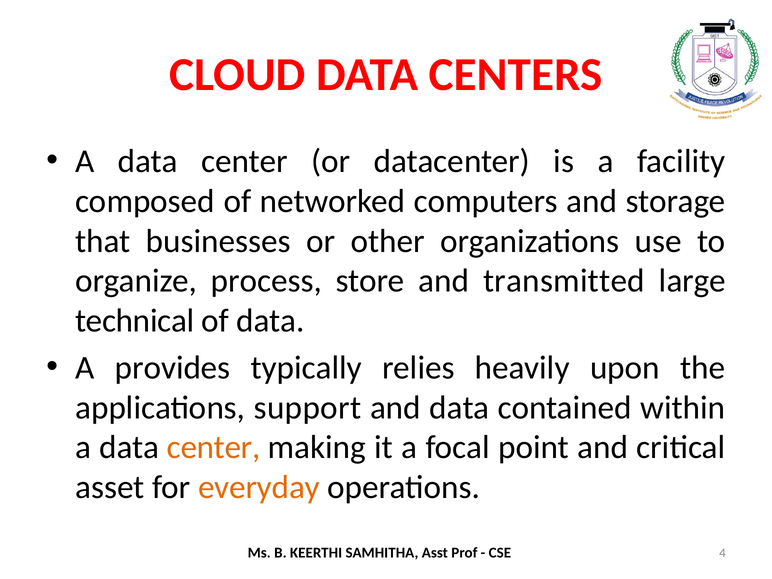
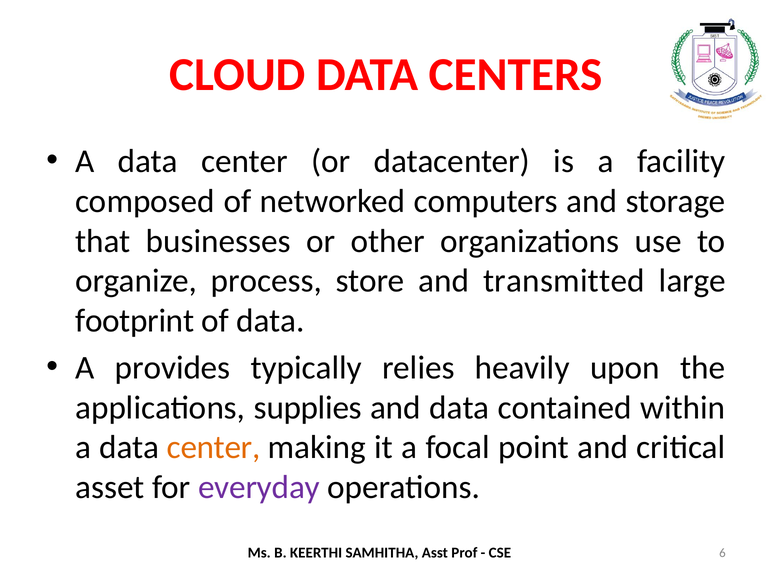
technical: technical -> footprint
support: support -> supplies
everyday colour: orange -> purple
4: 4 -> 6
